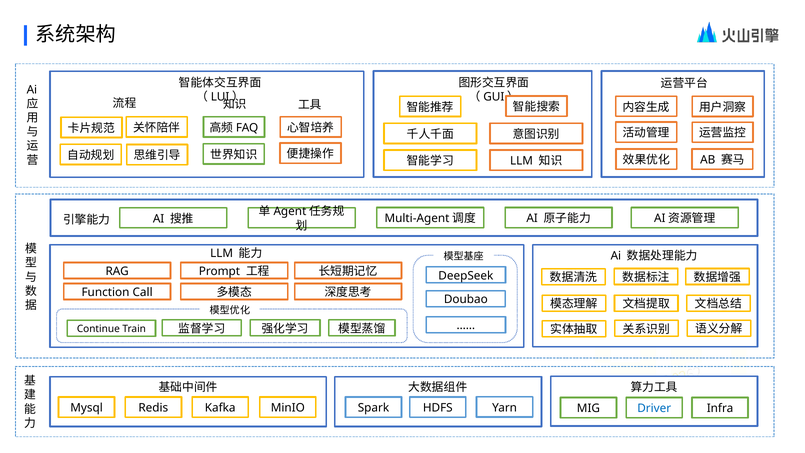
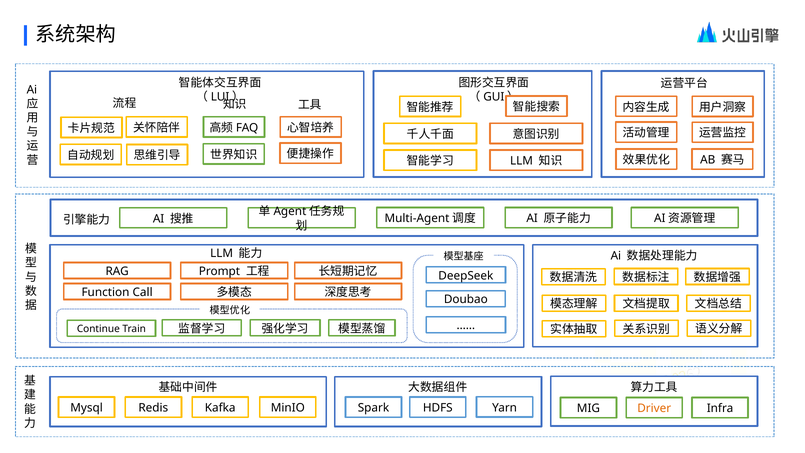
Driver colour: blue -> orange
